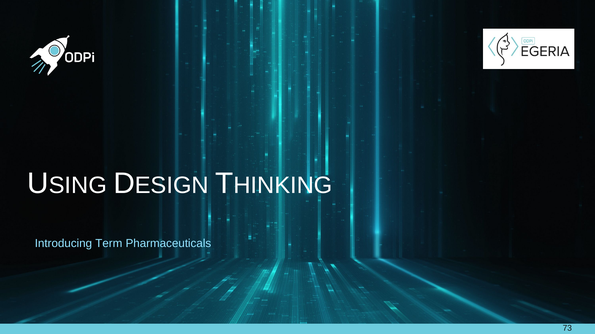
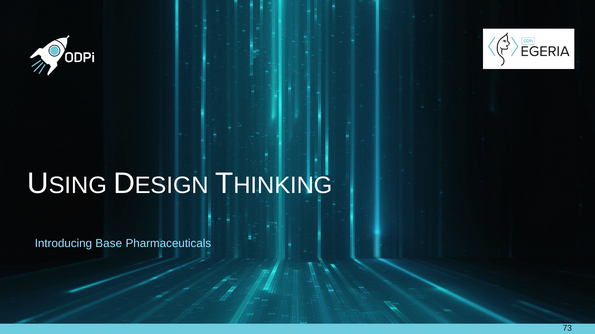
Term: Term -> Base
